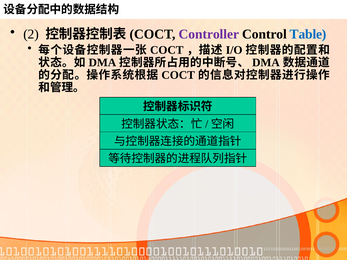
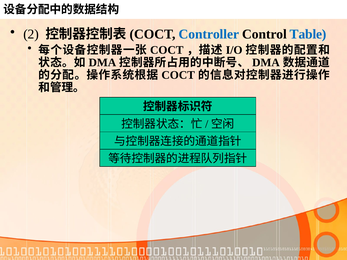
Controller colour: purple -> blue
